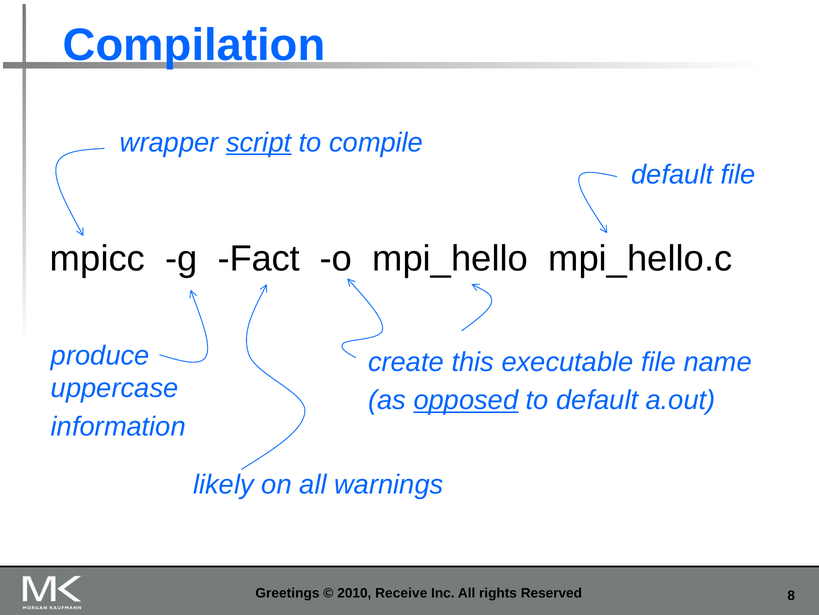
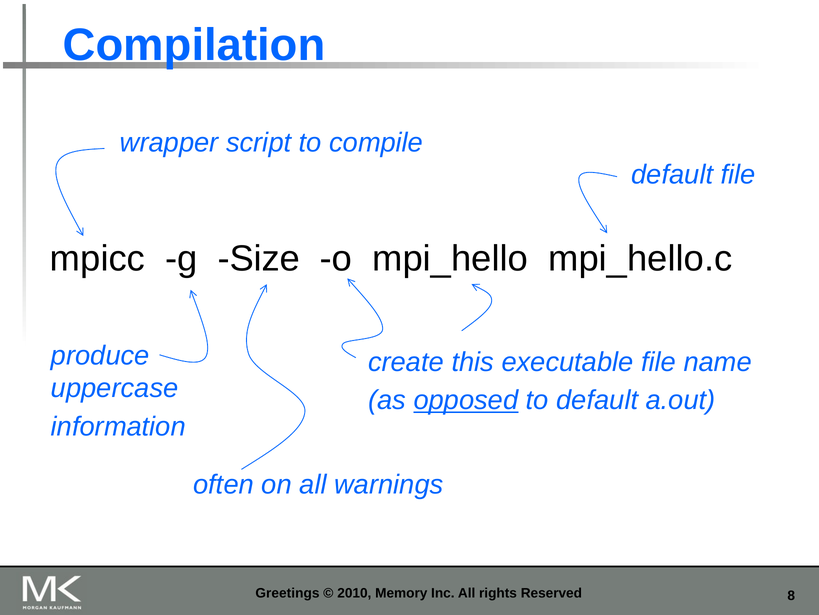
script underline: present -> none
Fact: Fact -> Size
likely: likely -> often
Receive: Receive -> Memory
